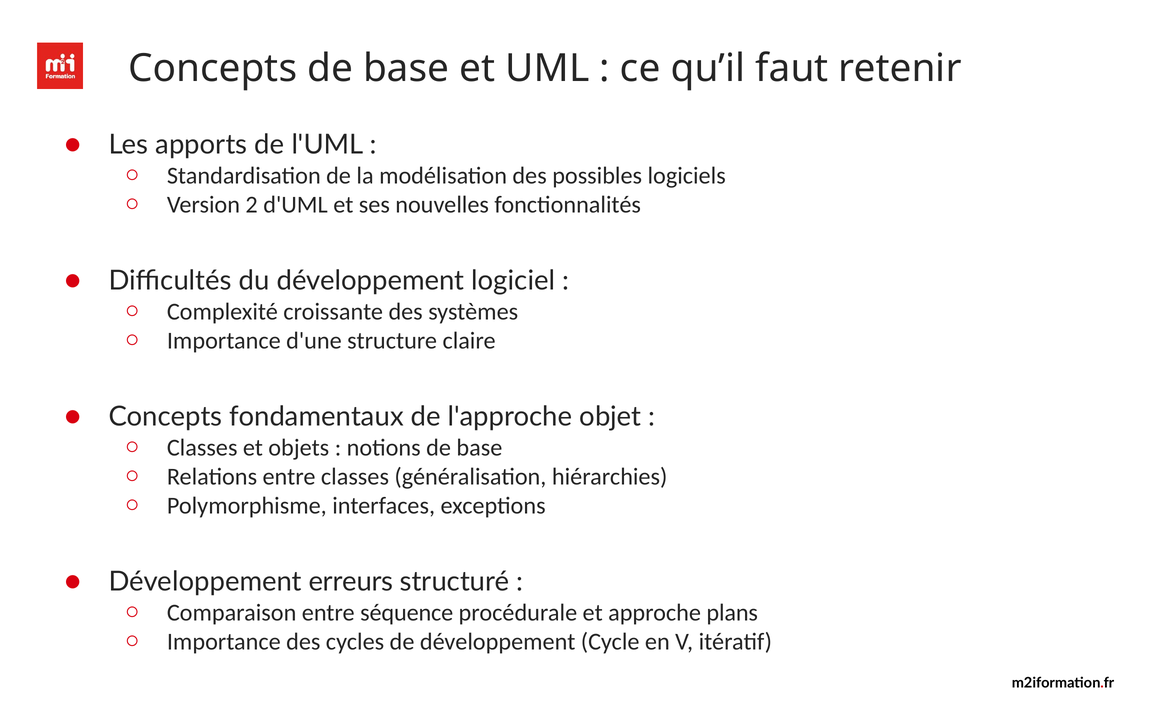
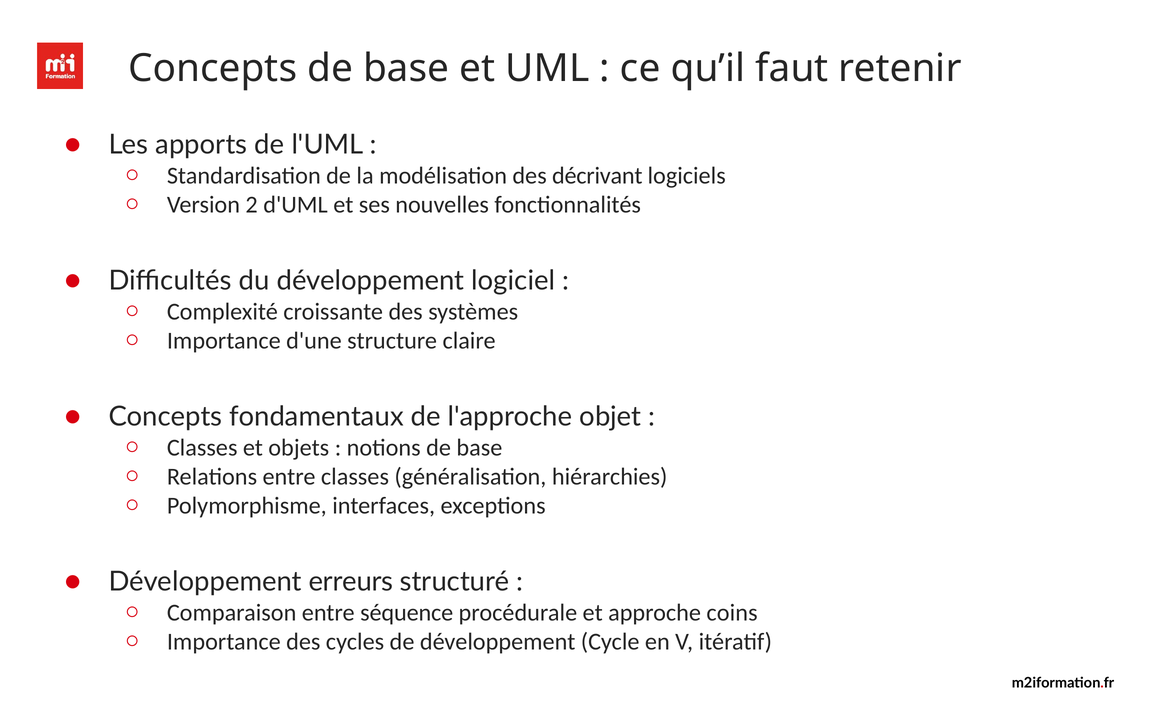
possibles: possibles -> décrivant
plans: plans -> coins
